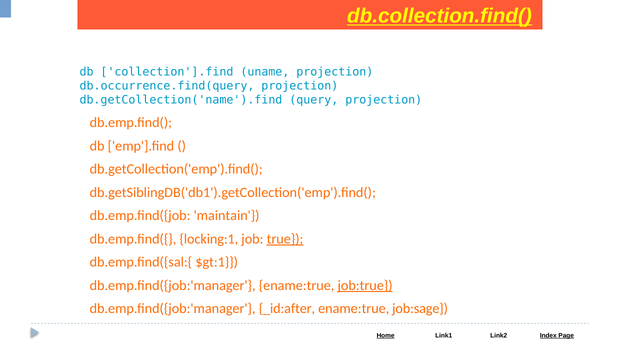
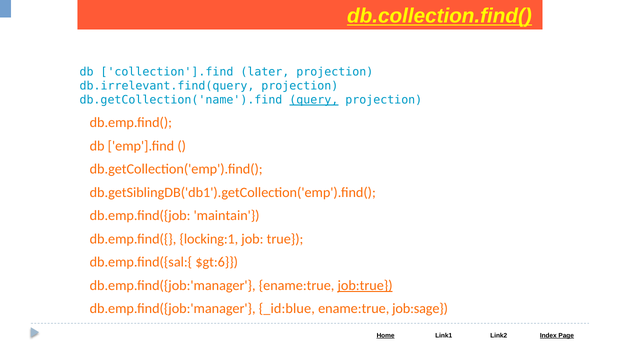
uname: uname -> later
db.occurrence.find(query: db.occurrence.find(query -> db.irrelevant.find(query
query underline: none -> present
true underline: present -> none
$gt:1: $gt:1 -> $gt:6
_id:after: _id:after -> _id:blue
